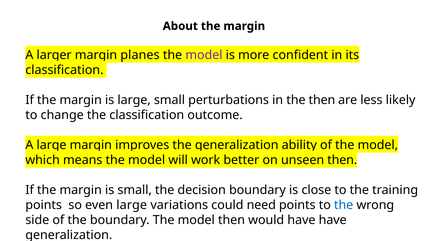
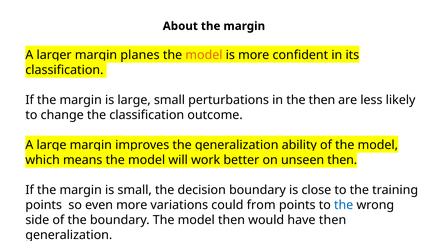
model at (204, 55) colour: purple -> orange
even large: large -> more
need: need -> from
have have: have -> then
